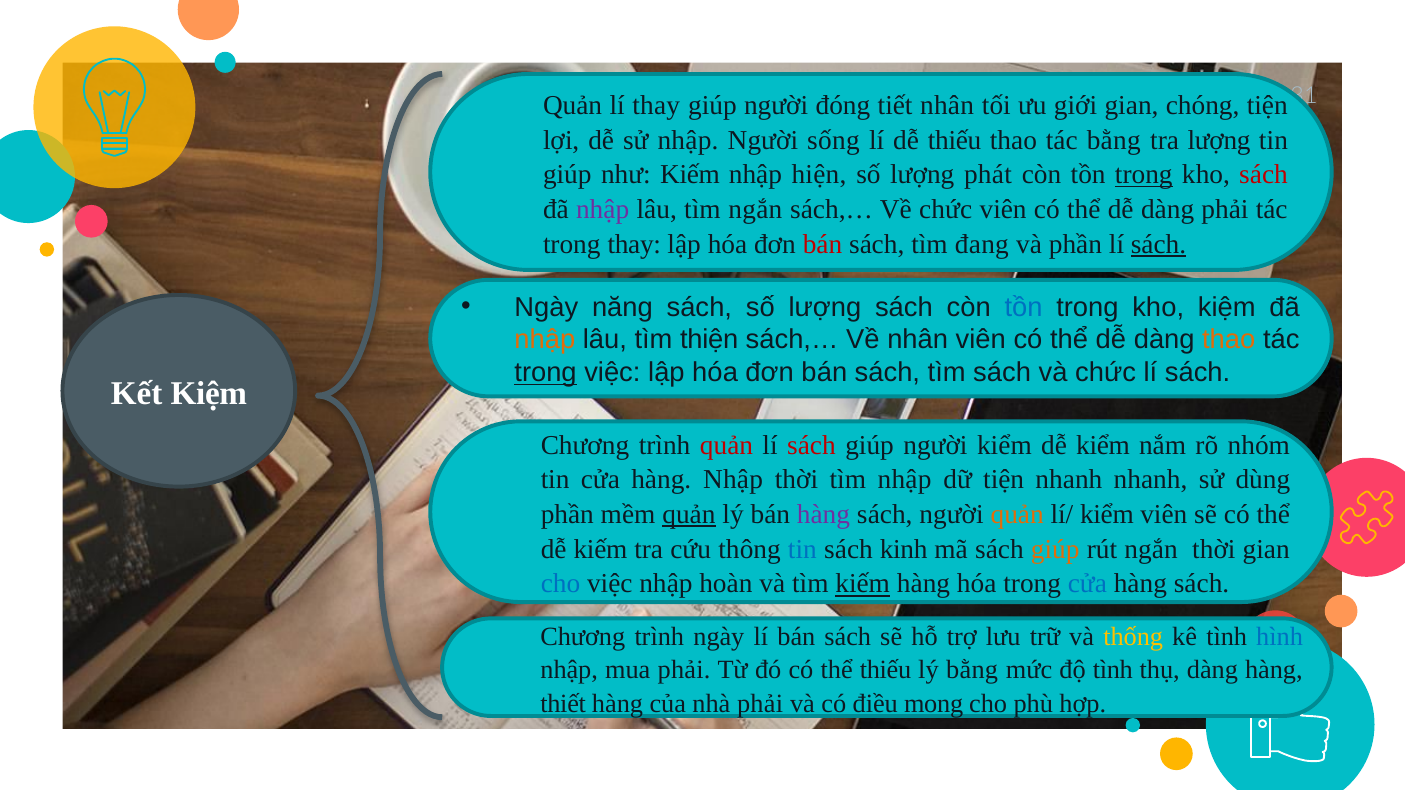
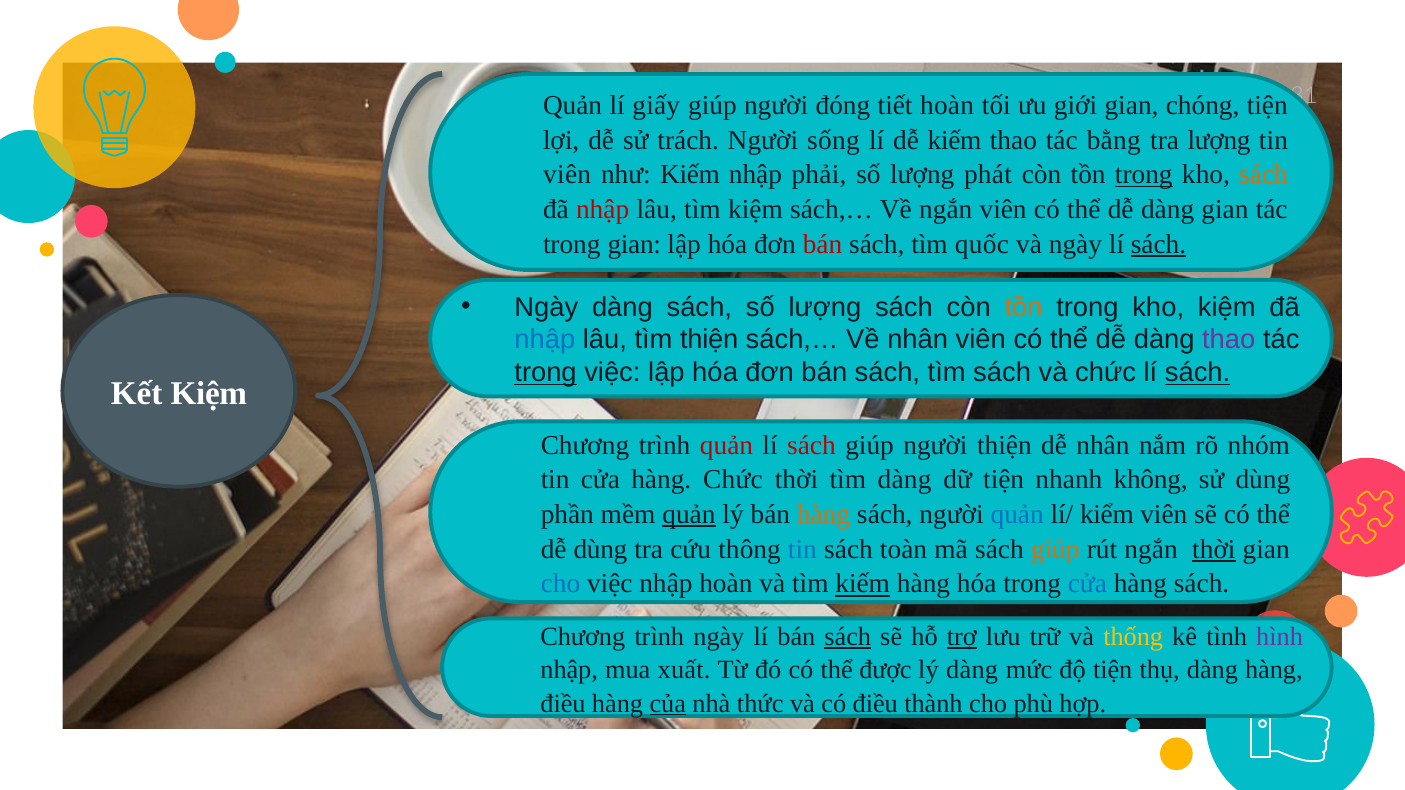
lí thay: thay -> giấy
tiết nhân: nhân -> hoàn
sử nhập: nhập -> trách
dễ thiếu: thiếu -> kiếm
giúp at (567, 175): giúp -> viên
hiện: hiện -> phải
sách at (1264, 175) colour: red -> orange
nhập at (603, 210) colour: purple -> red
tìm ngắn: ngắn -> kiệm
Về chức: chức -> ngắn
dàng phải: phải -> gian
trong thay: thay -> gian
đang: đang -> quốc
và phần: phần -> ngày
Ngày năng: năng -> dàng
tồn at (1024, 307) colour: blue -> orange
nhập at (545, 340) colour: orange -> blue
thao at (1229, 340) colour: orange -> purple
sách at (1198, 373) underline: none -> present
người kiểm: kiểm -> thiện
dễ kiểm: kiểm -> nhân
hàng Nhập: Nhập -> Chức
tìm nhập: nhập -> dàng
nhanh nhanh: nhanh -> không
hàng at (823, 515) colour: purple -> orange
quản at (1017, 515) colour: orange -> blue
dễ kiếm: kiếm -> dùng
kinh: kinh -> toàn
thời at (1214, 549) underline: none -> present
sách at (848, 637) underline: none -> present
trợ underline: none -> present
hình colour: blue -> purple
mua phải: phải -> xuất
thể thiếu: thiếu -> được
lý bằng: bằng -> dàng
độ tình: tình -> tiện
thiết at (563, 704): thiết -> điều
của underline: none -> present
nhà phải: phải -> thức
mong: mong -> thành
